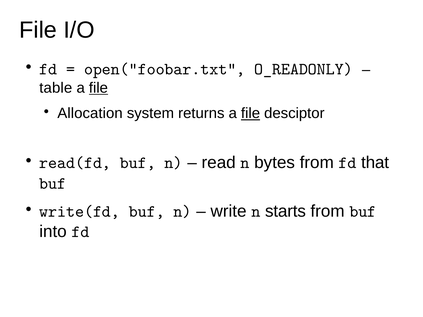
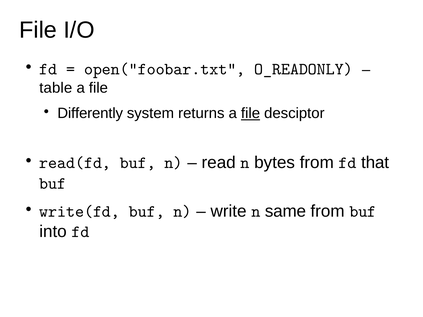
file at (98, 88) underline: present -> none
Allocation: Allocation -> Differently
starts: starts -> same
